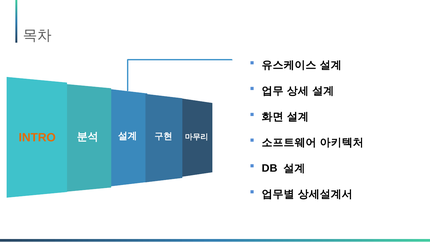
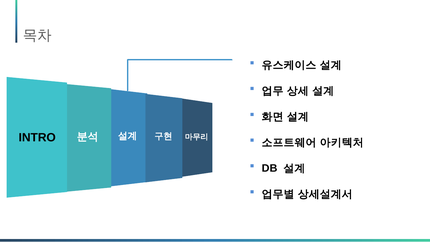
INTRO colour: orange -> black
